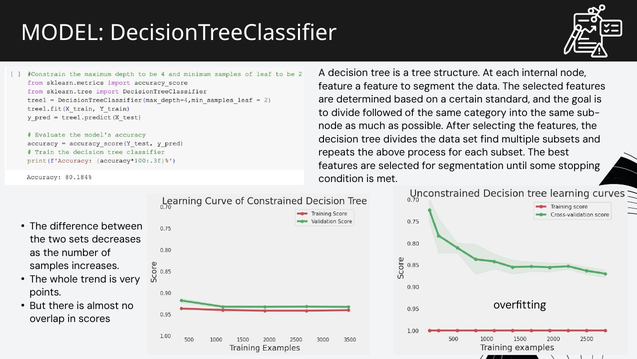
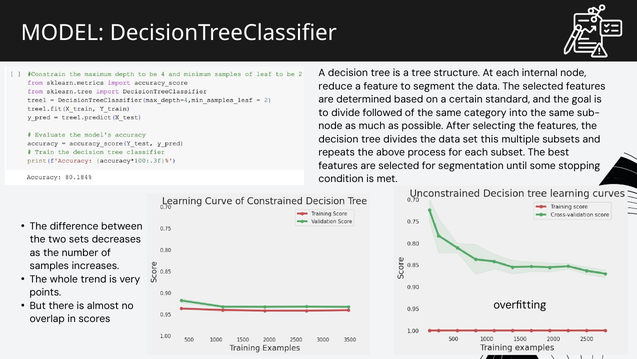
feature at (336, 86): feature -> reduce
find: find -> this
